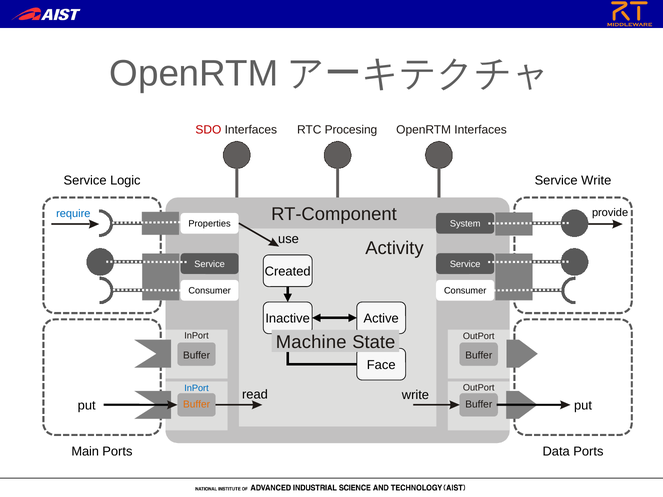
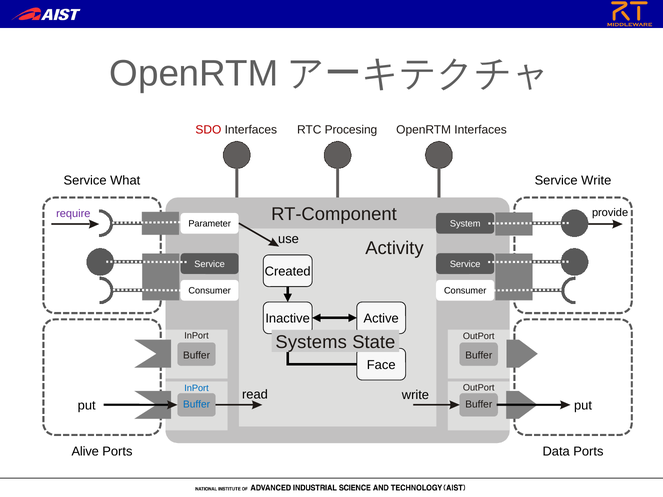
Logic: Logic -> What
require colour: blue -> purple
Properties: Properties -> Parameter
Machine: Machine -> Systems
Buffer at (197, 404) colour: orange -> blue
Main: Main -> Alive
